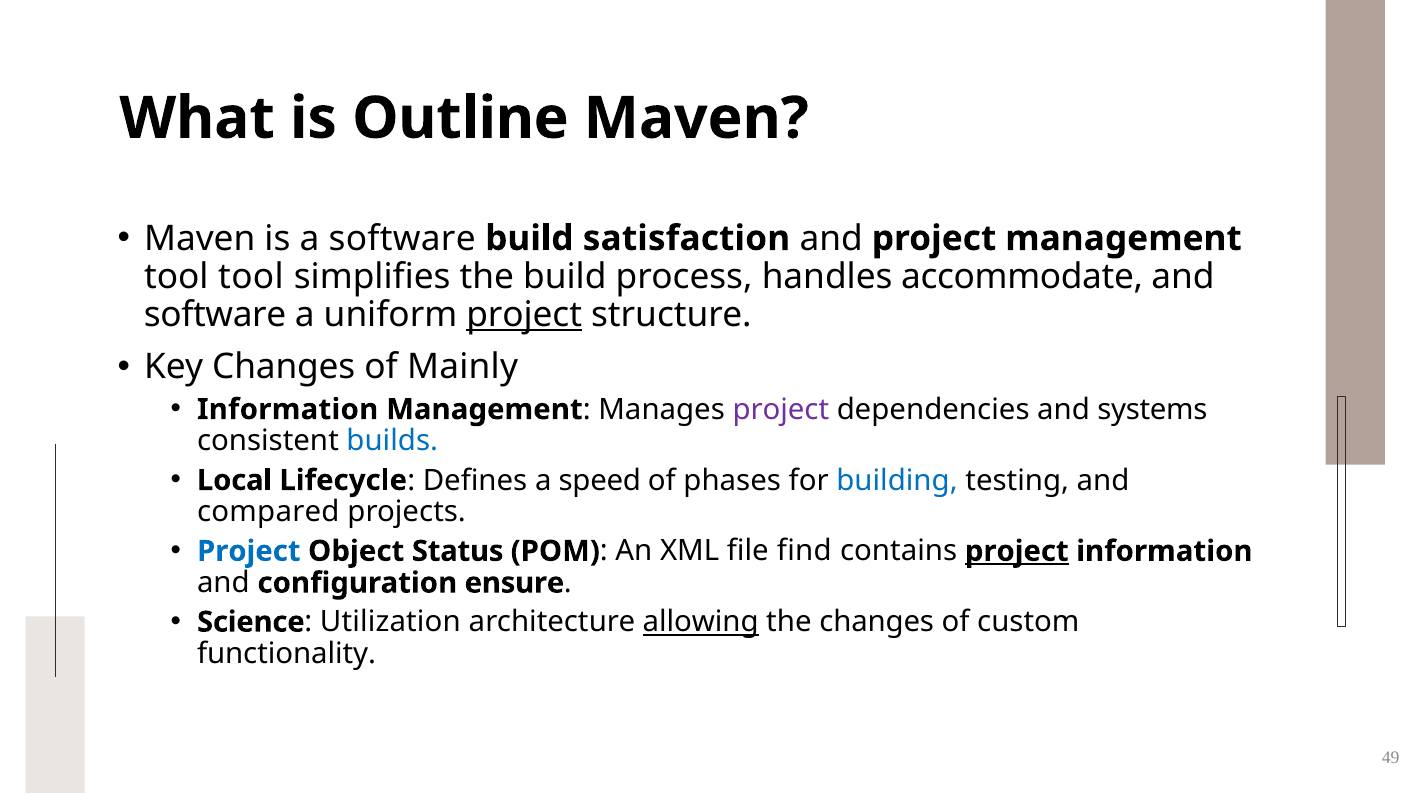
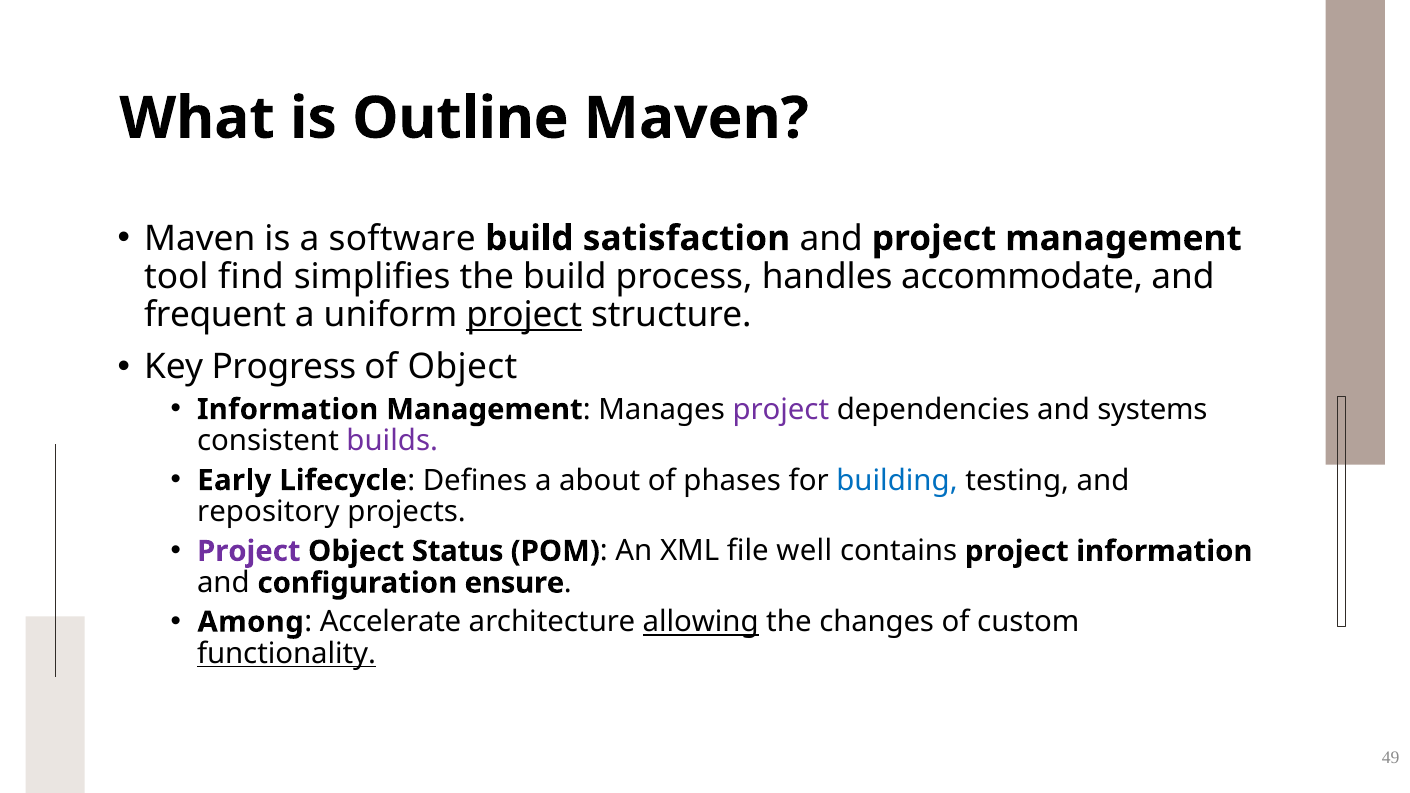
tool tool: tool -> find
software at (215, 315): software -> frequent
Key Changes: Changes -> Progress
of Mainly: Mainly -> Object
builds colour: blue -> purple
Local: Local -> Early
speed: speed -> about
compared: compared -> repository
Project at (249, 551) colour: blue -> purple
find: find -> well
project at (1017, 551) underline: present -> none
Science: Science -> Among
Utilization: Utilization -> Accelerate
functionality underline: none -> present
